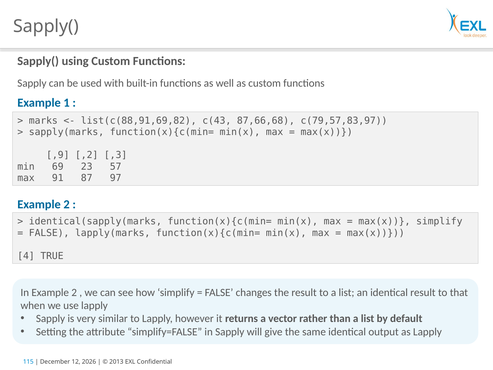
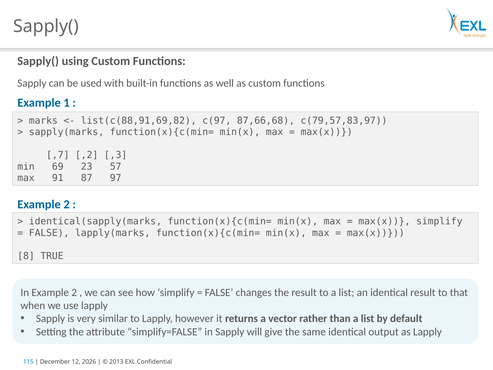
c(43: c(43 -> c(97
,9: ,9 -> ,7
4: 4 -> 8
